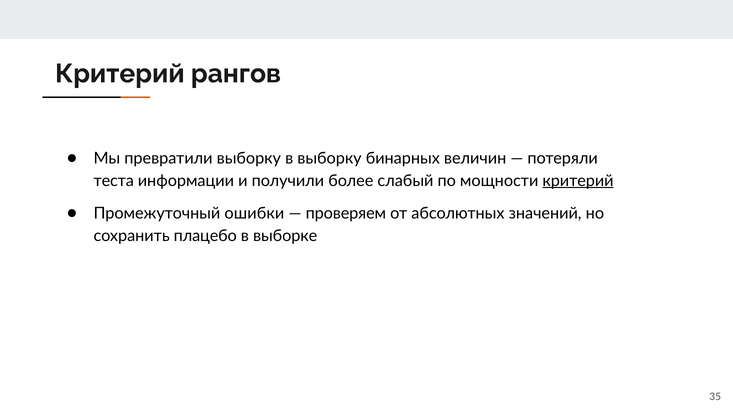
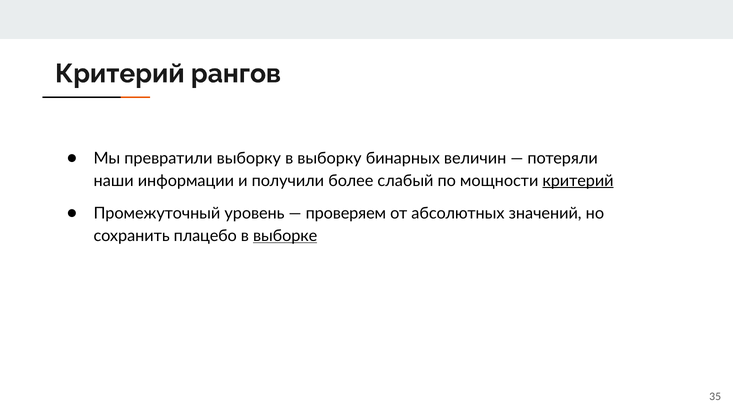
теста: теста -> наши
ошибки: ошибки -> уровень
выборке underline: none -> present
